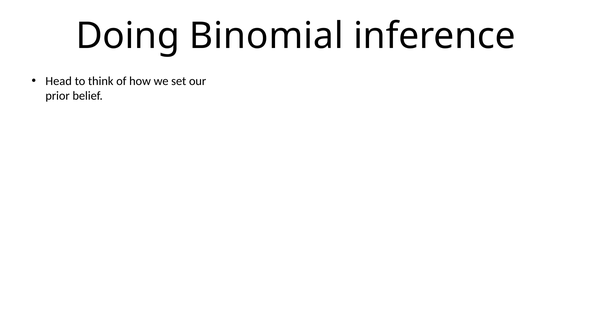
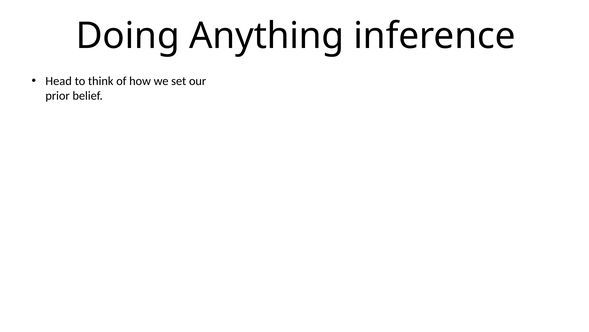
Binomial: Binomial -> Anything
